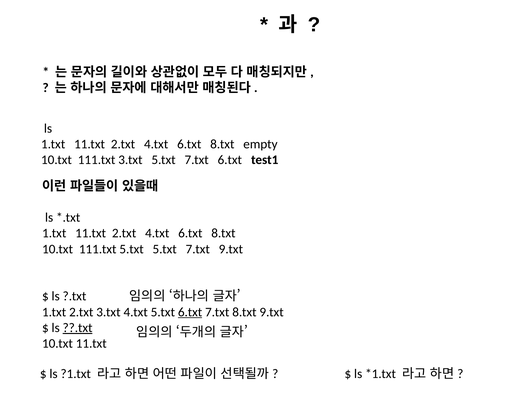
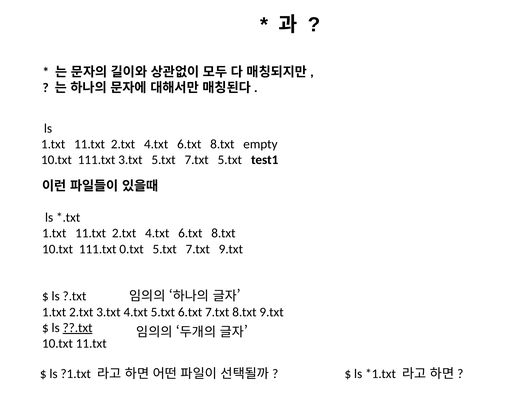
7.txt 6.txt: 6.txt -> 5.txt
111.txt 5.txt: 5.txt -> 0.txt
6.txt at (190, 312) underline: present -> none
